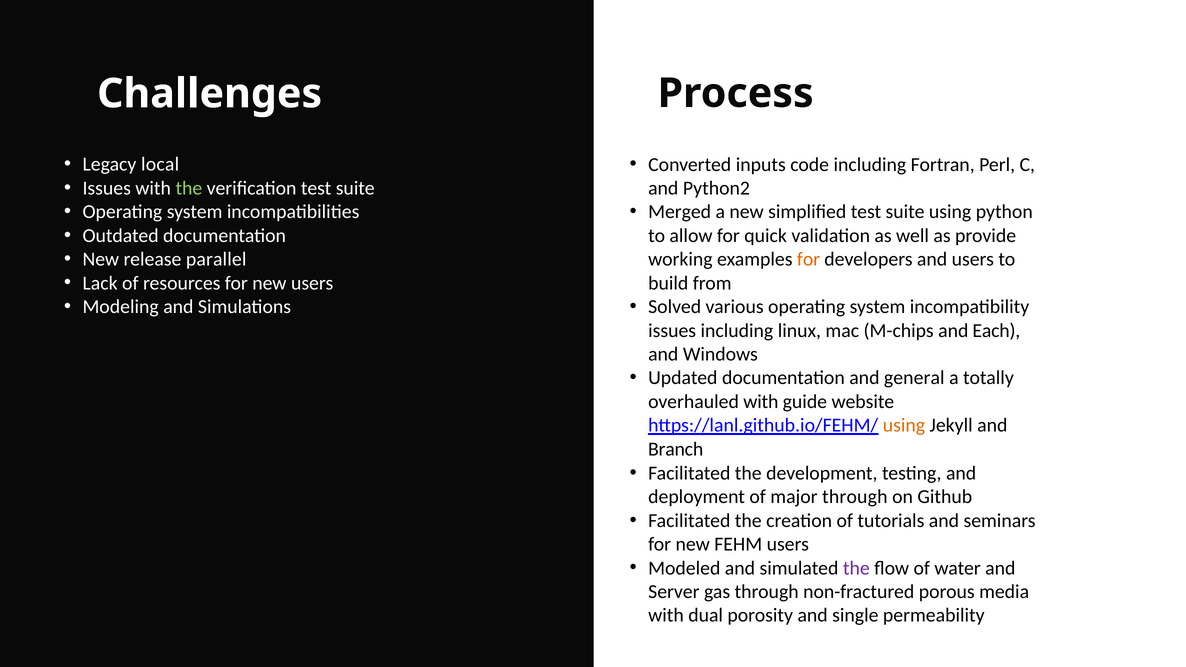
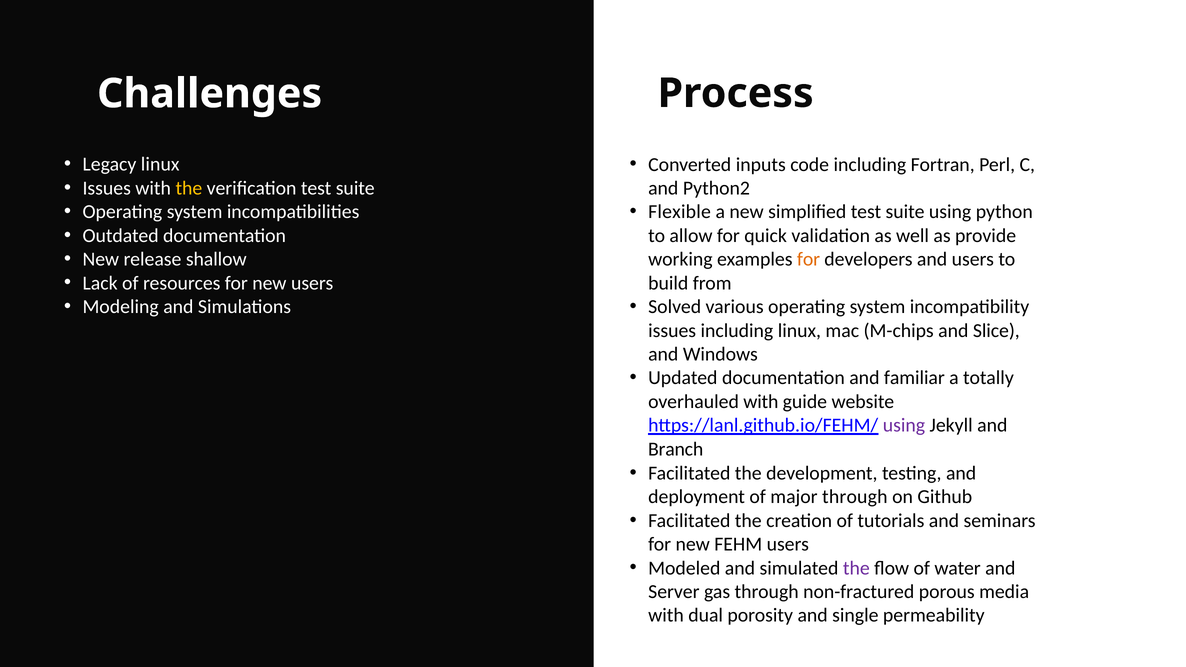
Legacy local: local -> linux
the at (189, 188) colour: light green -> yellow
Merged: Merged -> Flexible
parallel: parallel -> shallow
Each: Each -> Slice
general: general -> familiar
using at (904, 425) colour: orange -> purple
